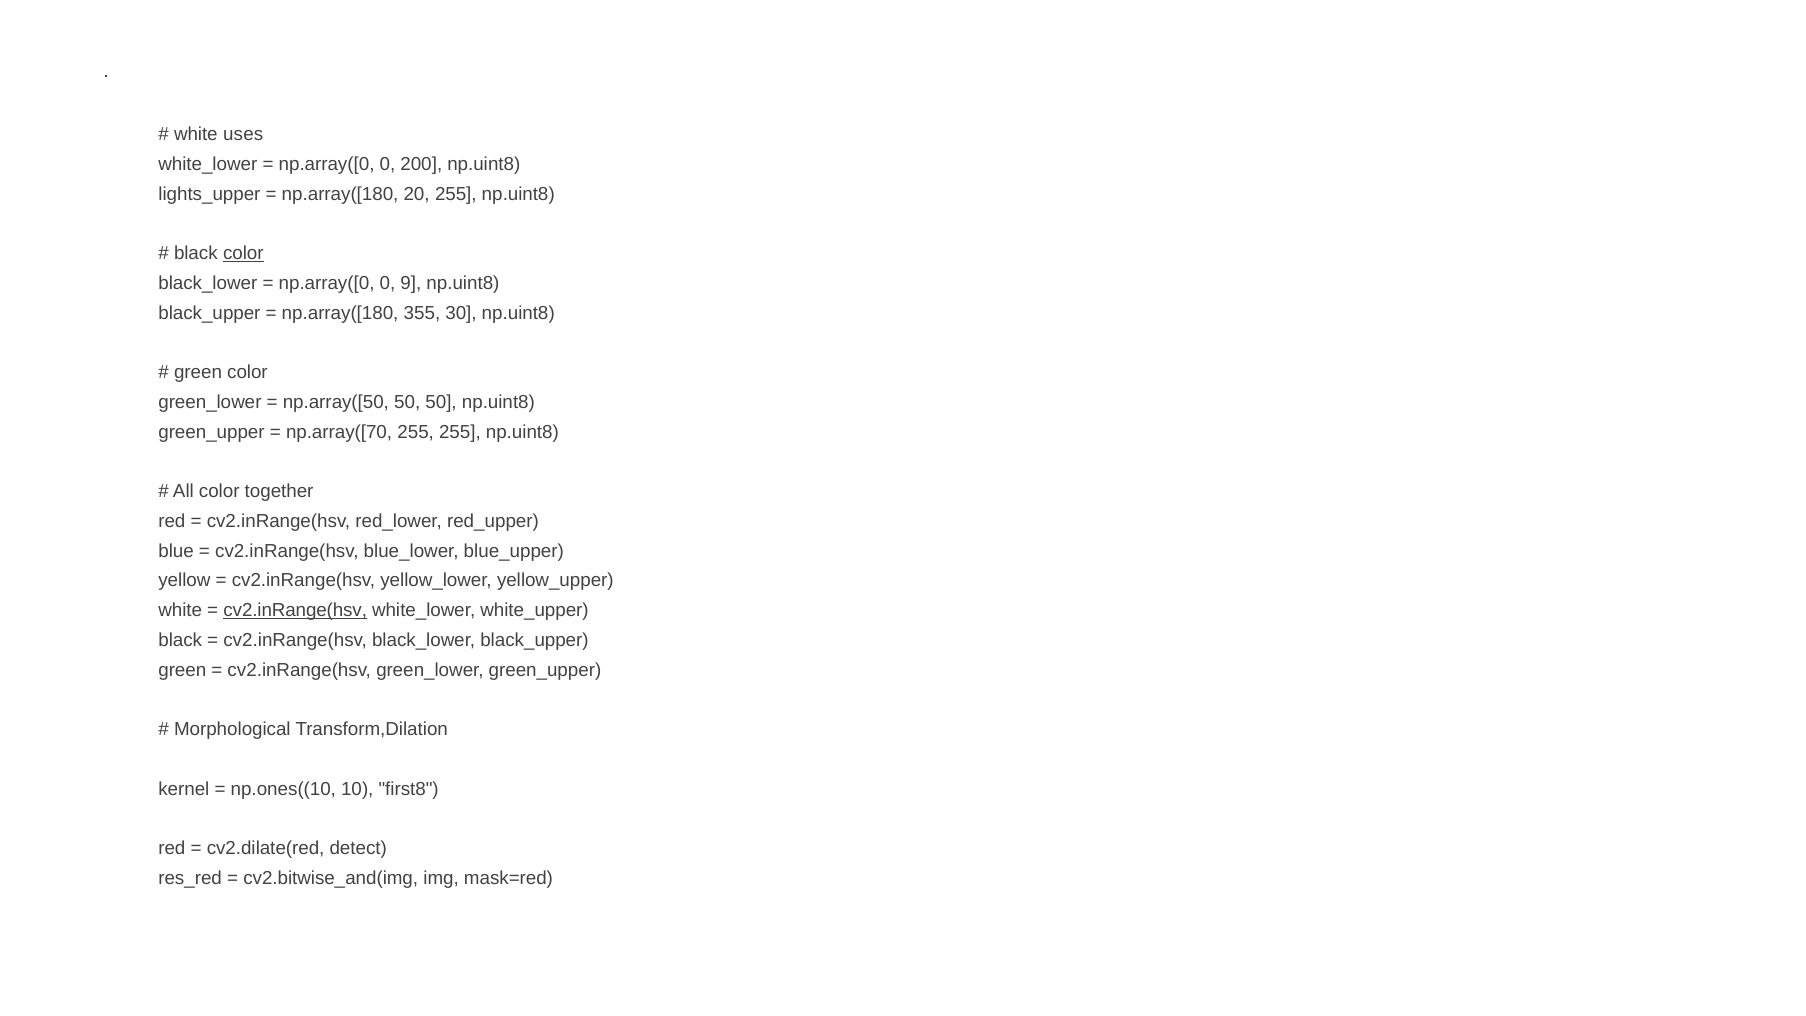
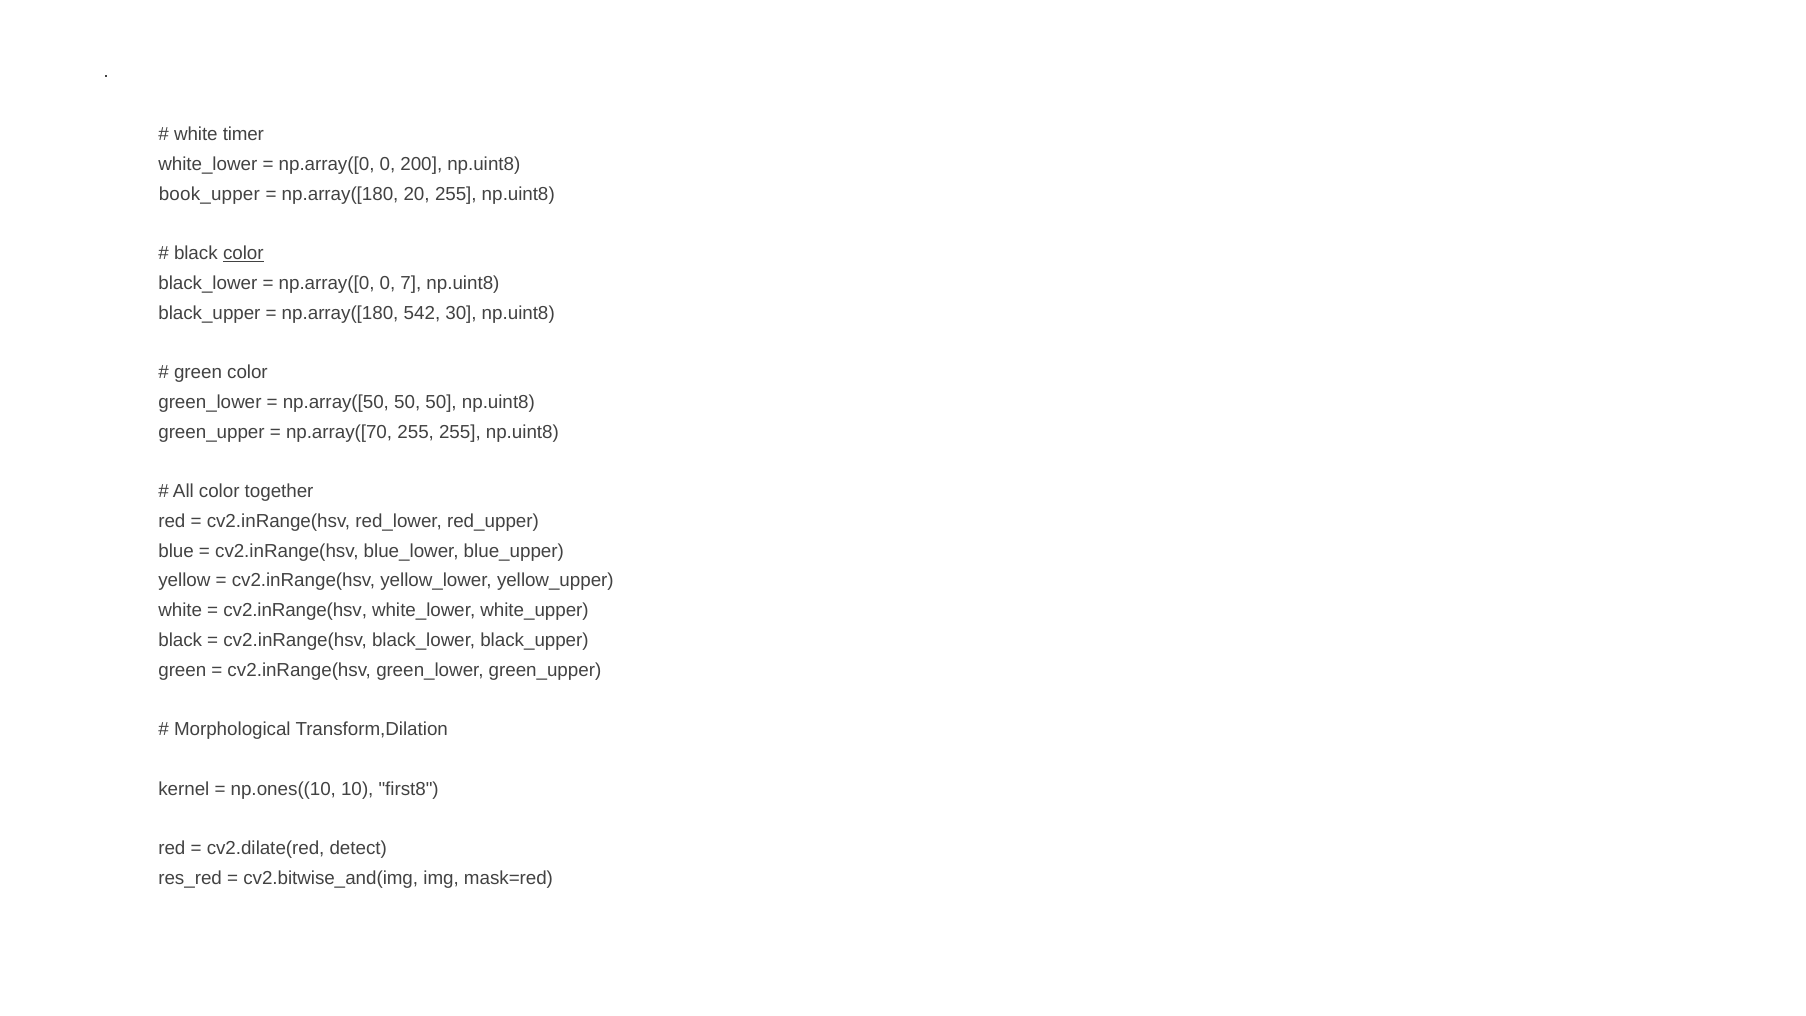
uses: uses -> timer
lights_upper: lights_upper -> book_upper
9: 9 -> 7
355: 355 -> 542
cv2.inRange(hsv at (295, 610) underline: present -> none
